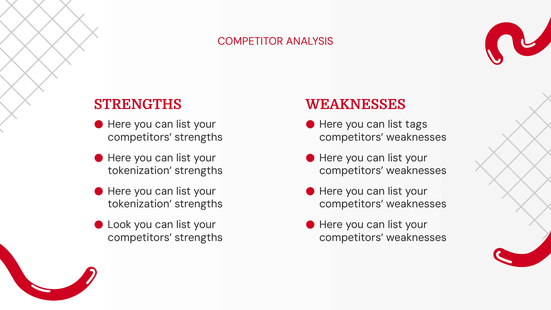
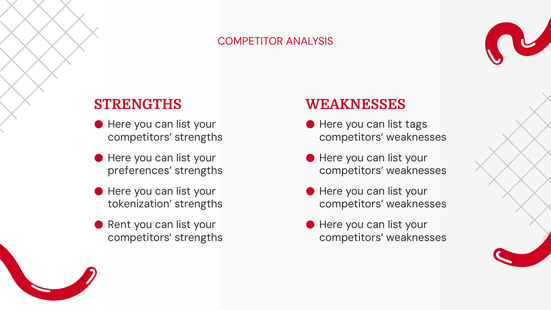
tokenization at (140, 171): tokenization -> preferences
Look: Look -> Rent
